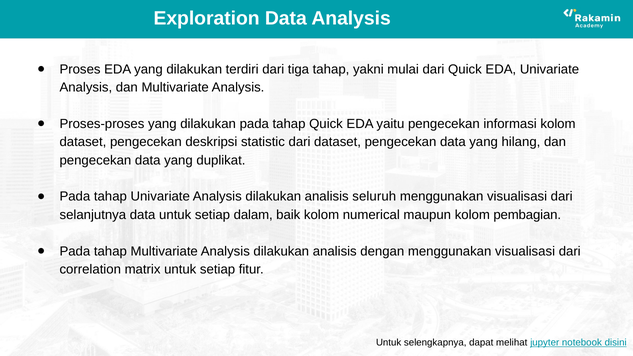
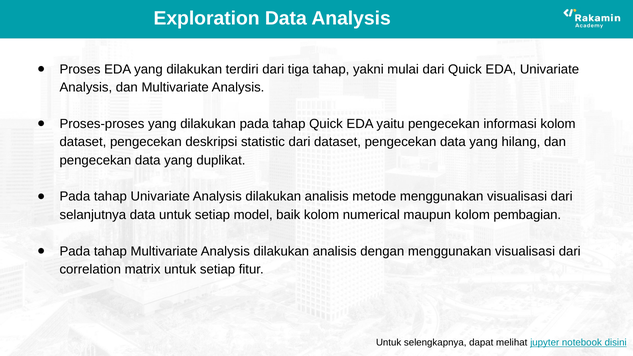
seluruh: seluruh -> metode
dalam: dalam -> model
